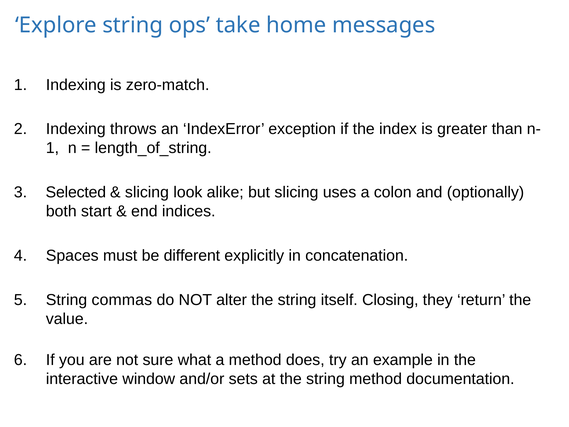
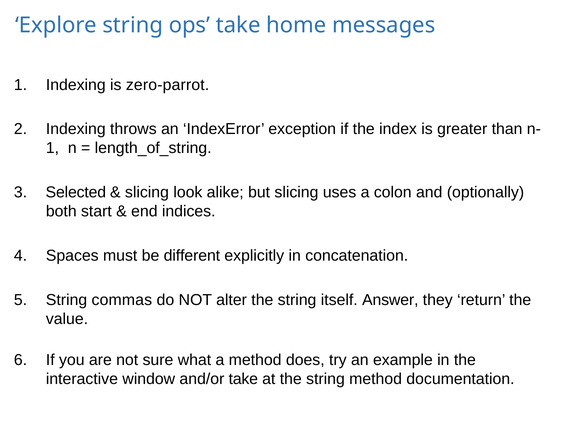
zero-match: zero-match -> zero-parrot
Closing: Closing -> Answer
and/or sets: sets -> take
